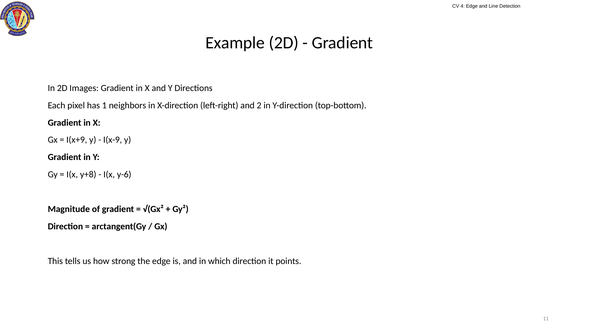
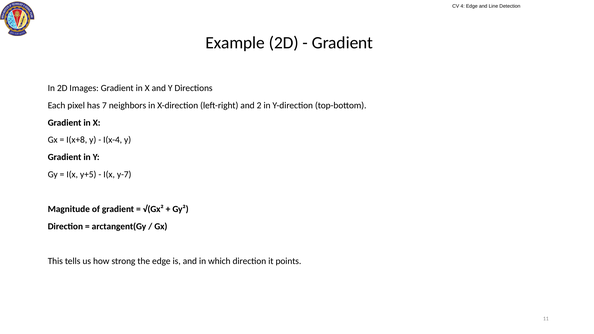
1: 1 -> 7
I(x+9: I(x+9 -> I(x+8
I(x-9: I(x-9 -> I(x-4
y+8: y+8 -> y+5
y-6: y-6 -> y-7
